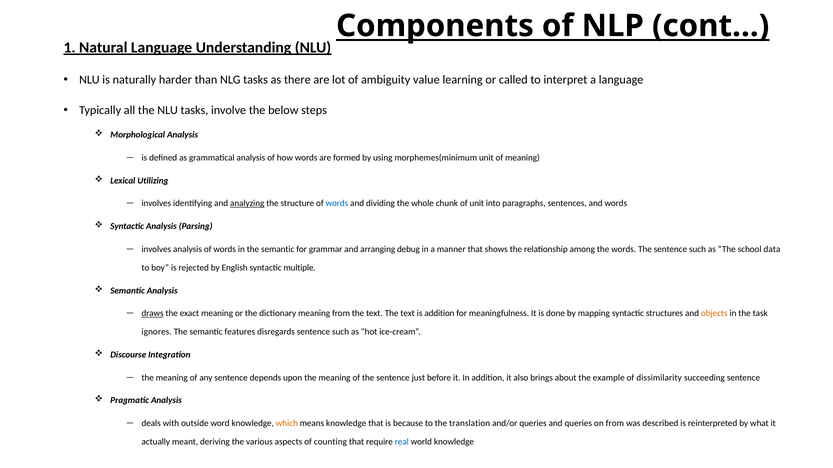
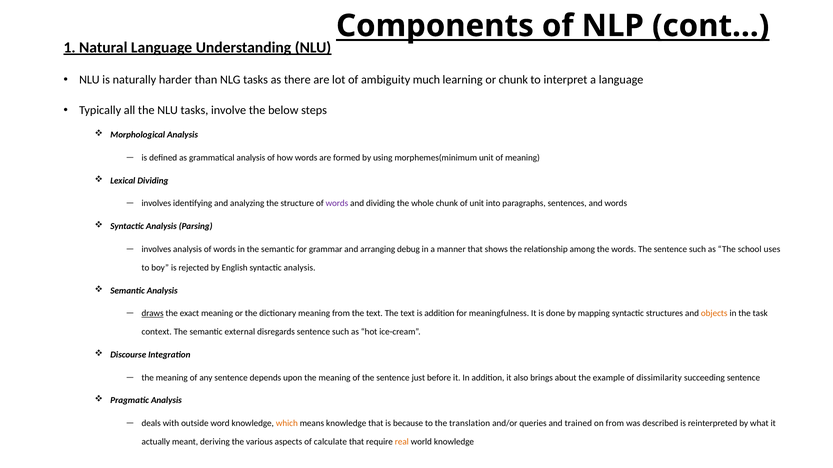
value: value -> much
or called: called -> chunk
Lexical Utilizing: Utilizing -> Dividing
analyzing underline: present -> none
words at (337, 204) colour: blue -> purple
data: data -> uses
English syntactic multiple: multiple -> analysis
ignores: ignores -> context
features: features -> external
and queries: queries -> trained
counting: counting -> calculate
real colour: blue -> orange
